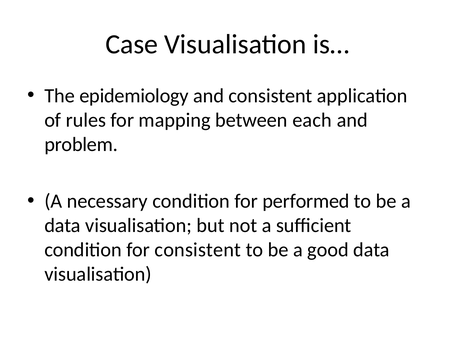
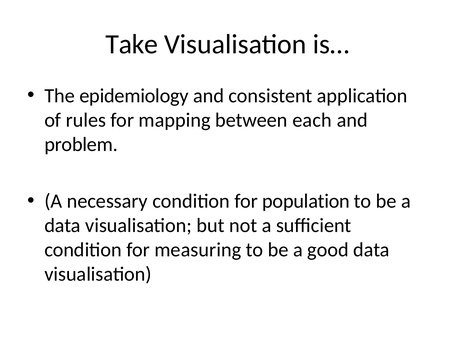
Case: Case -> Take
performed: performed -> population
for consistent: consistent -> measuring
